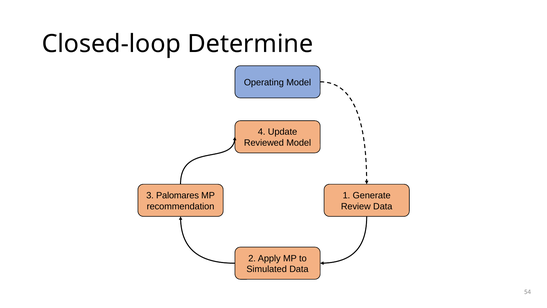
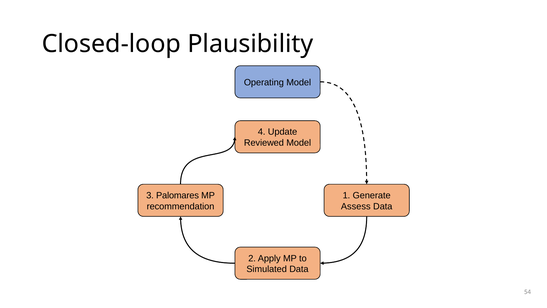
Determine: Determine -> Plausibility
Review: Review -> Assess
